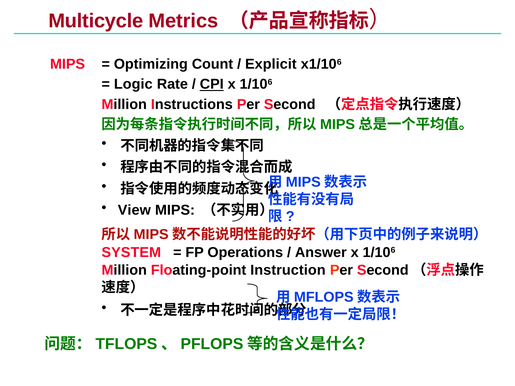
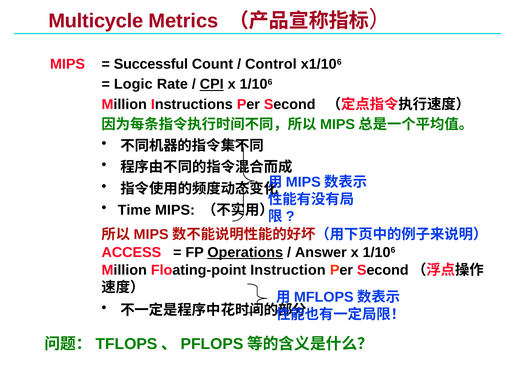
Optimizing: Optimizing -> Successful
Explicit: Explicit -> Control
View: View -> Time
SYSTEM: SYSTEM -> ACCESS
Operations underline: none -> present
